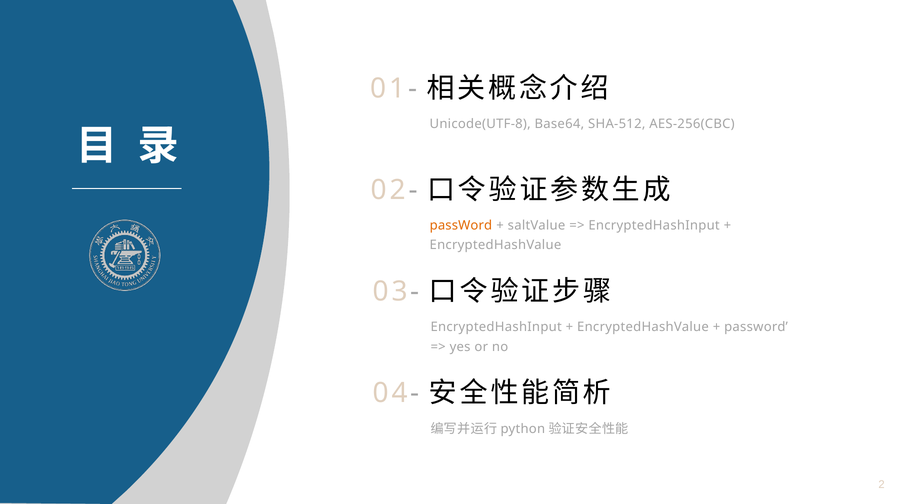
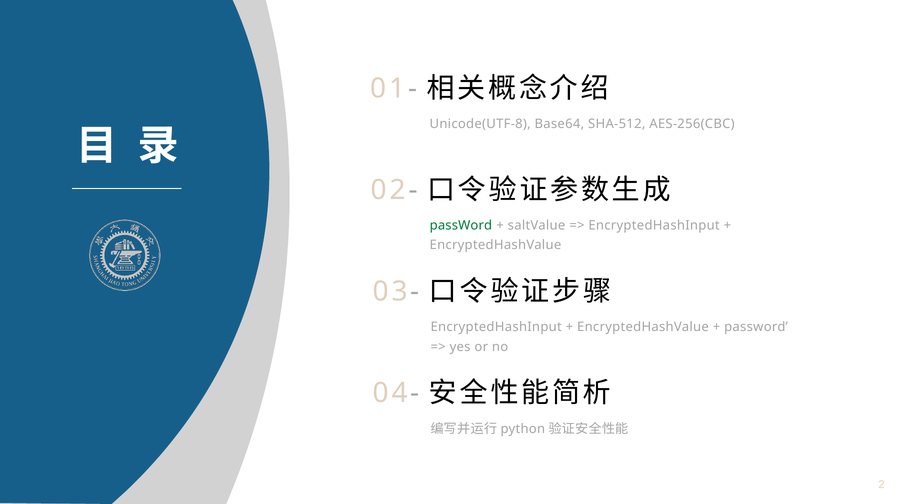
passWord at (461, 226) colour: orange -> green
